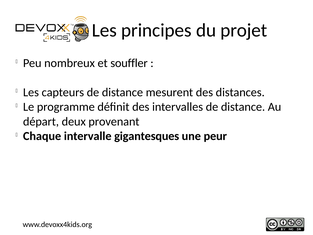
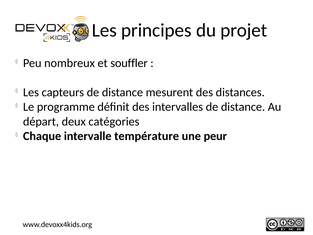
provenant: provenant -> catégories
gigantesques: gigantesques -> température
